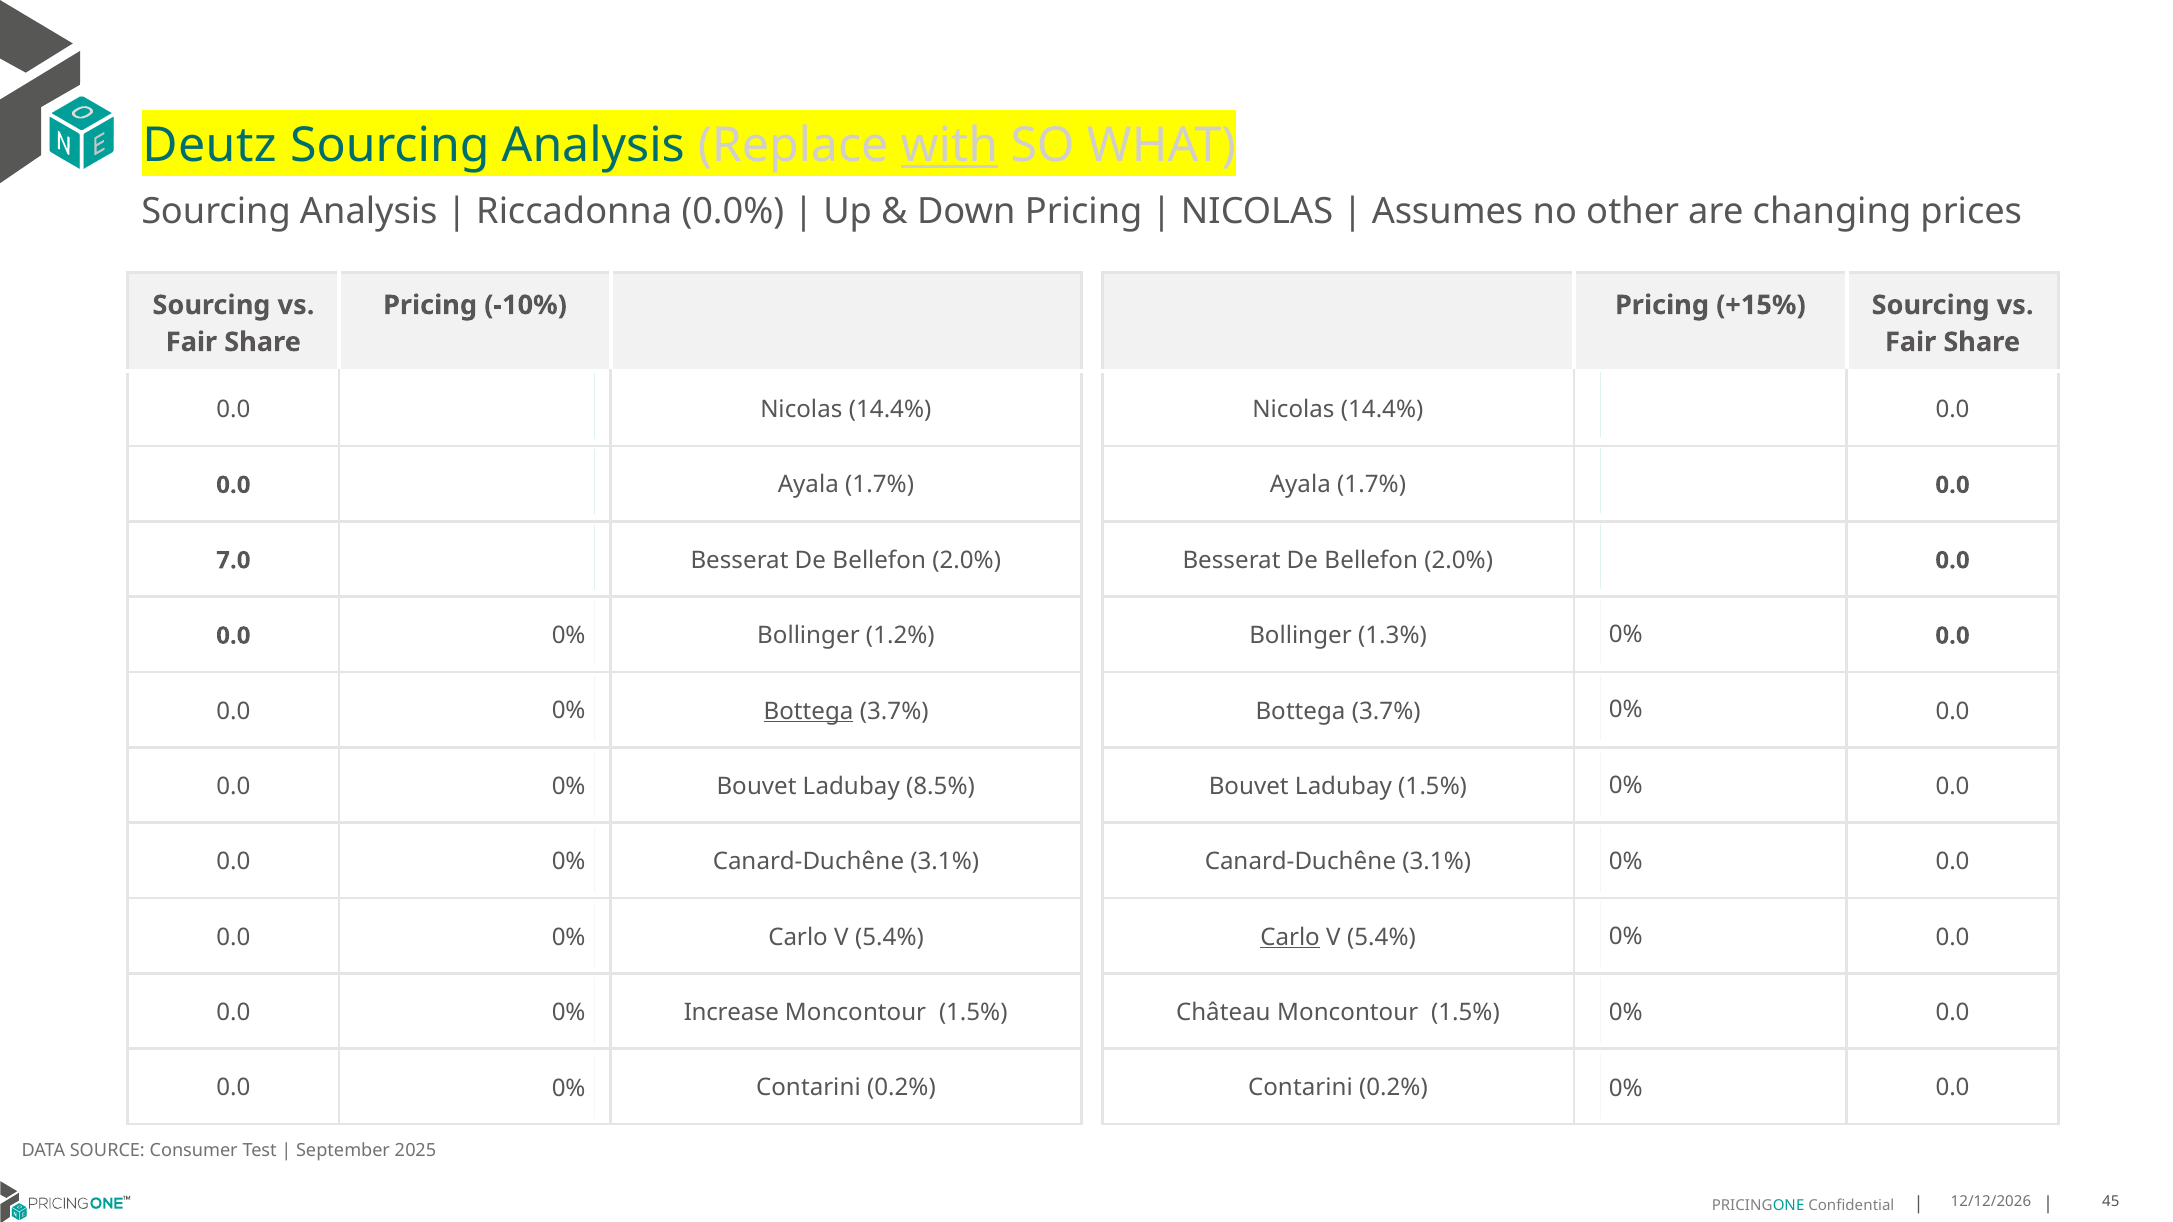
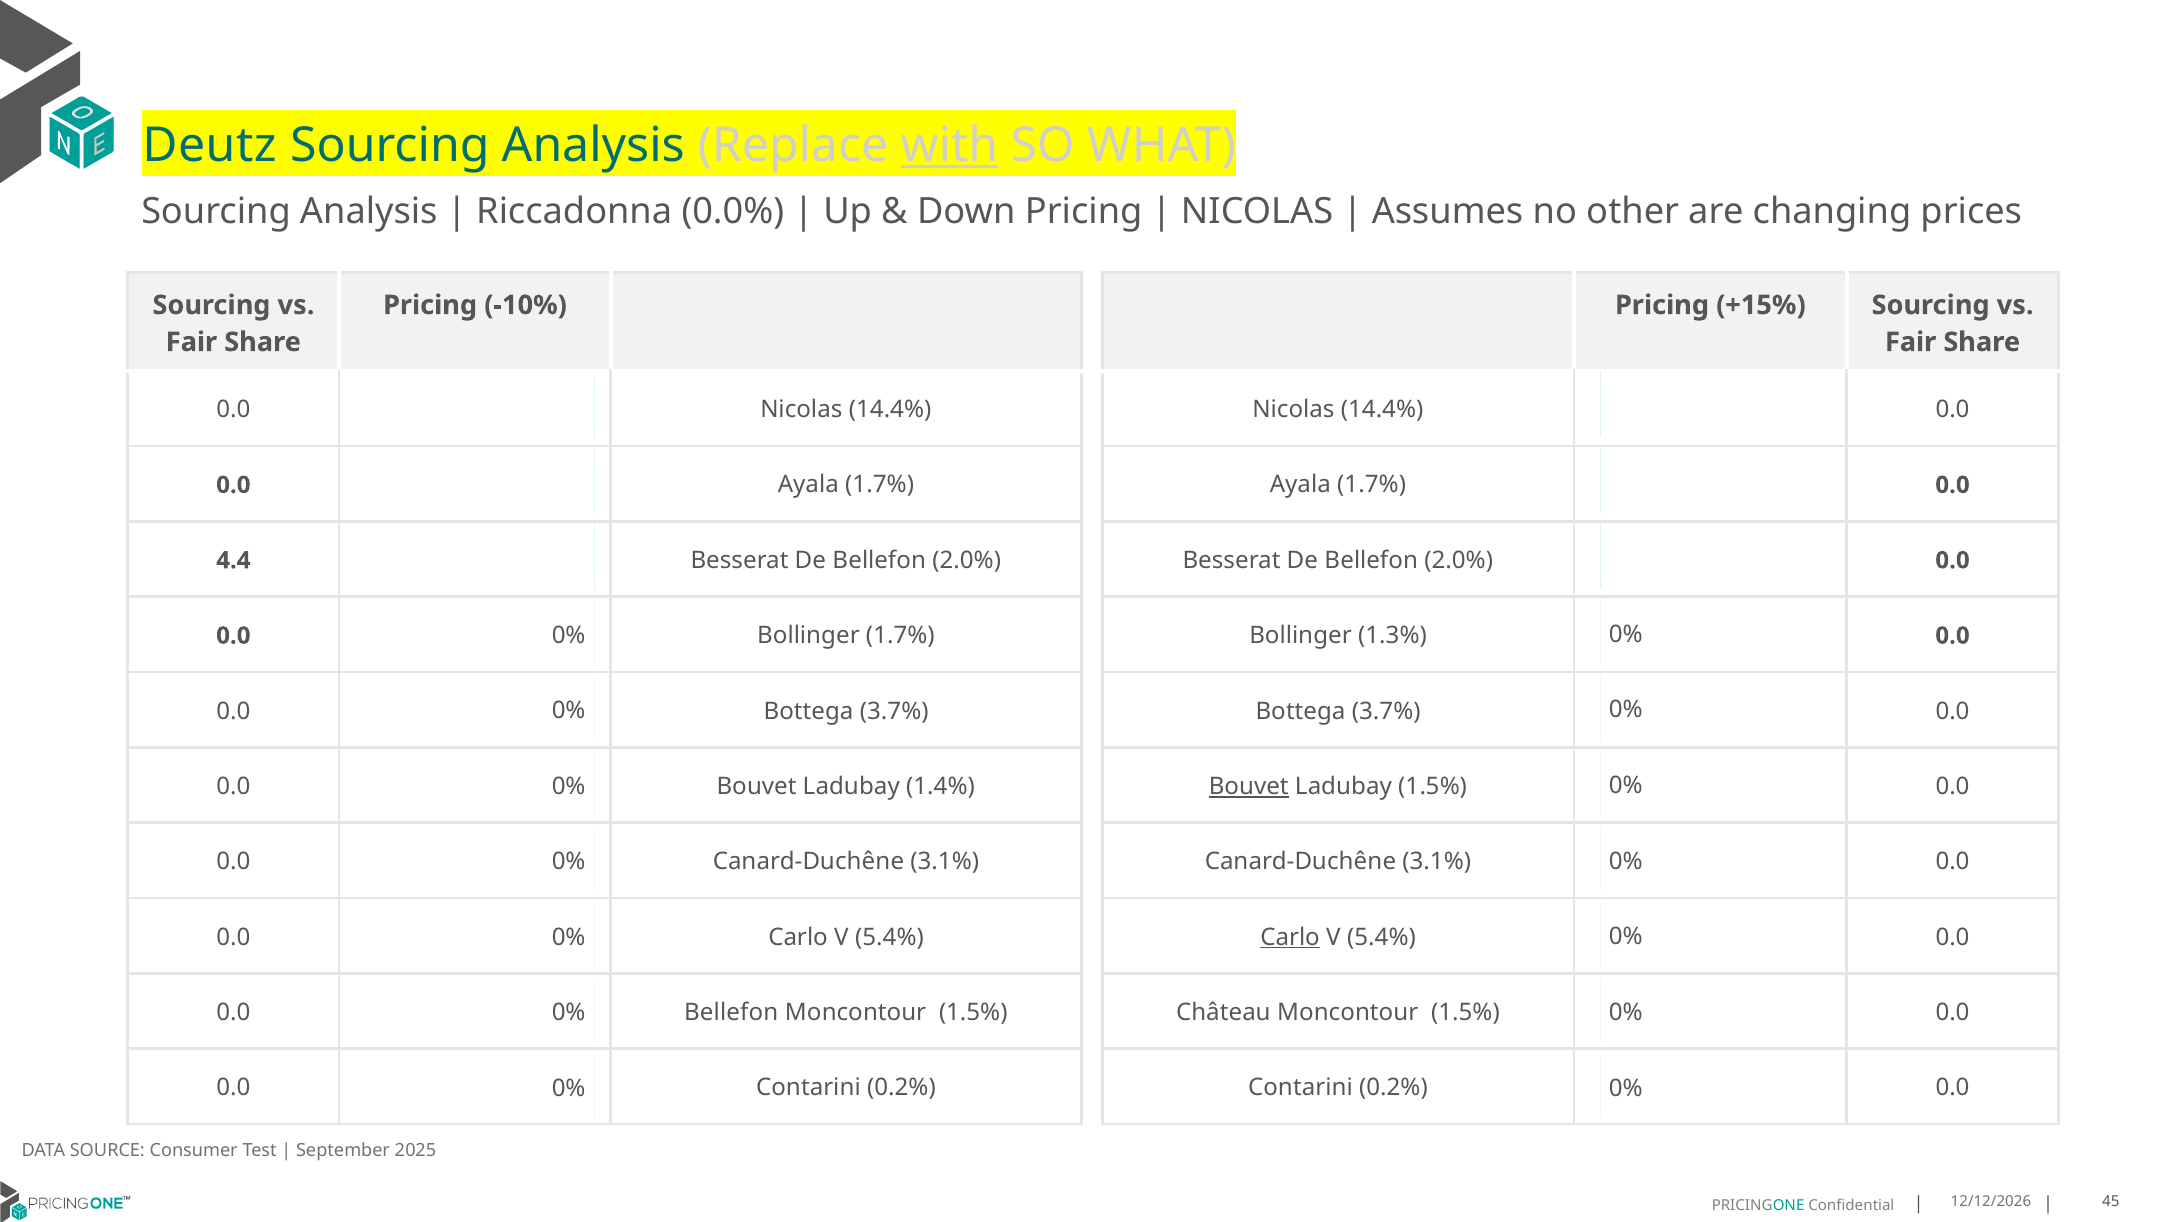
7.0: 7.0 -> 4.4
Bollinger 1.2%: 1.2% -> 1.7%
Bottega at (809, 711) underline: present -> none
8.5%: 8.5% -> 1.4%
Bouvet at (1249, 787) underline: none -> present
0.0 Increase: Increase -> Bellefon
